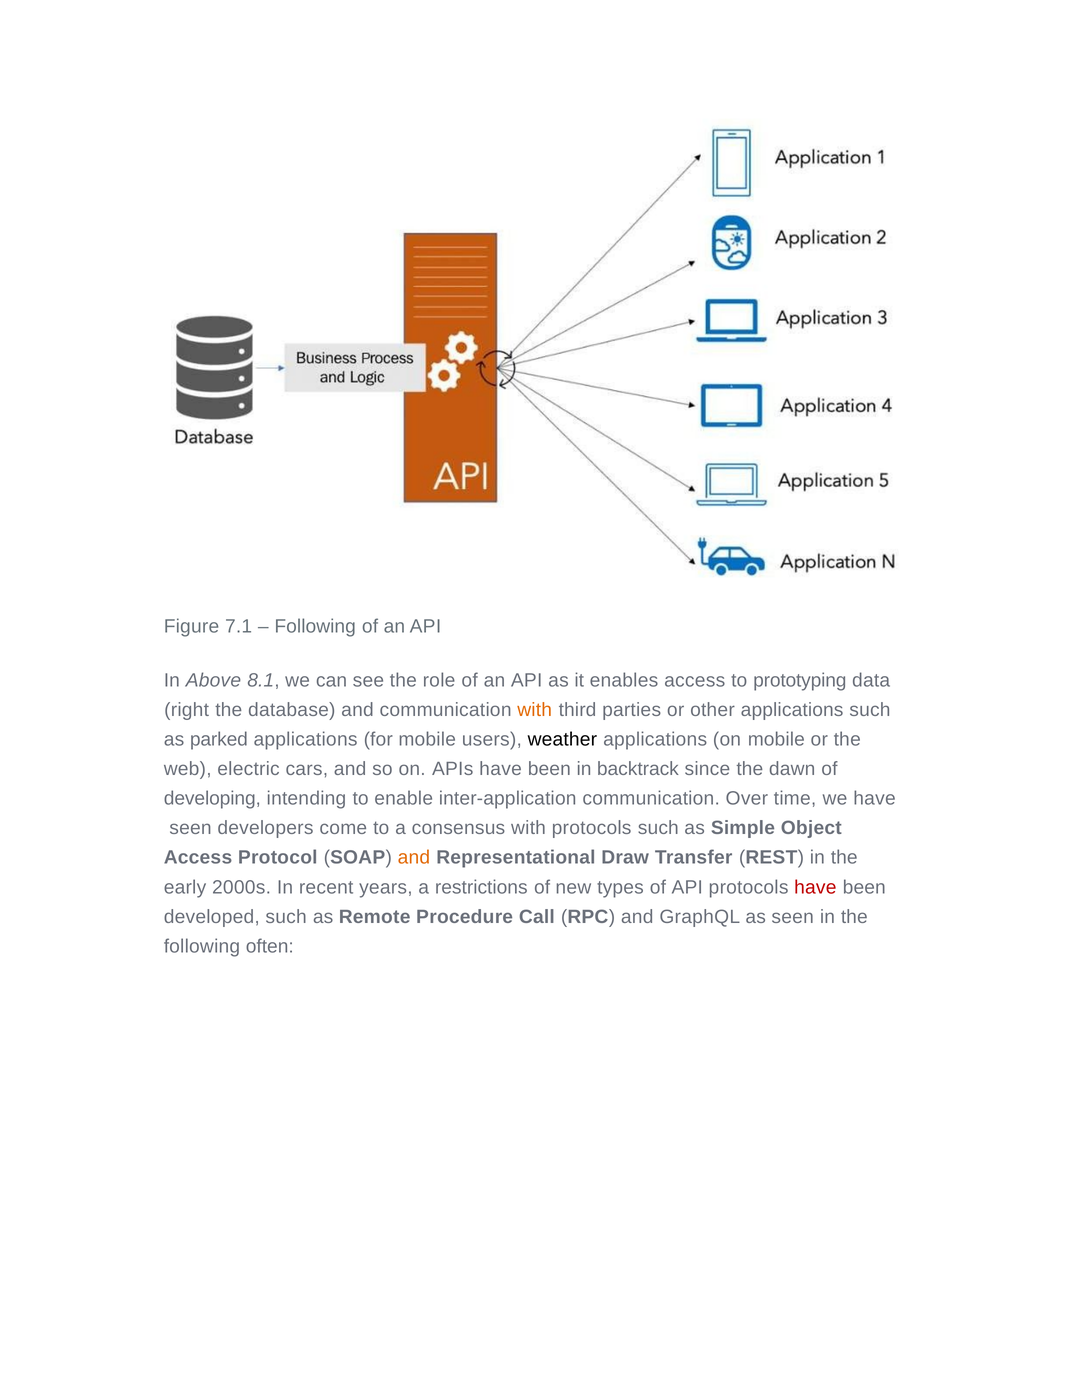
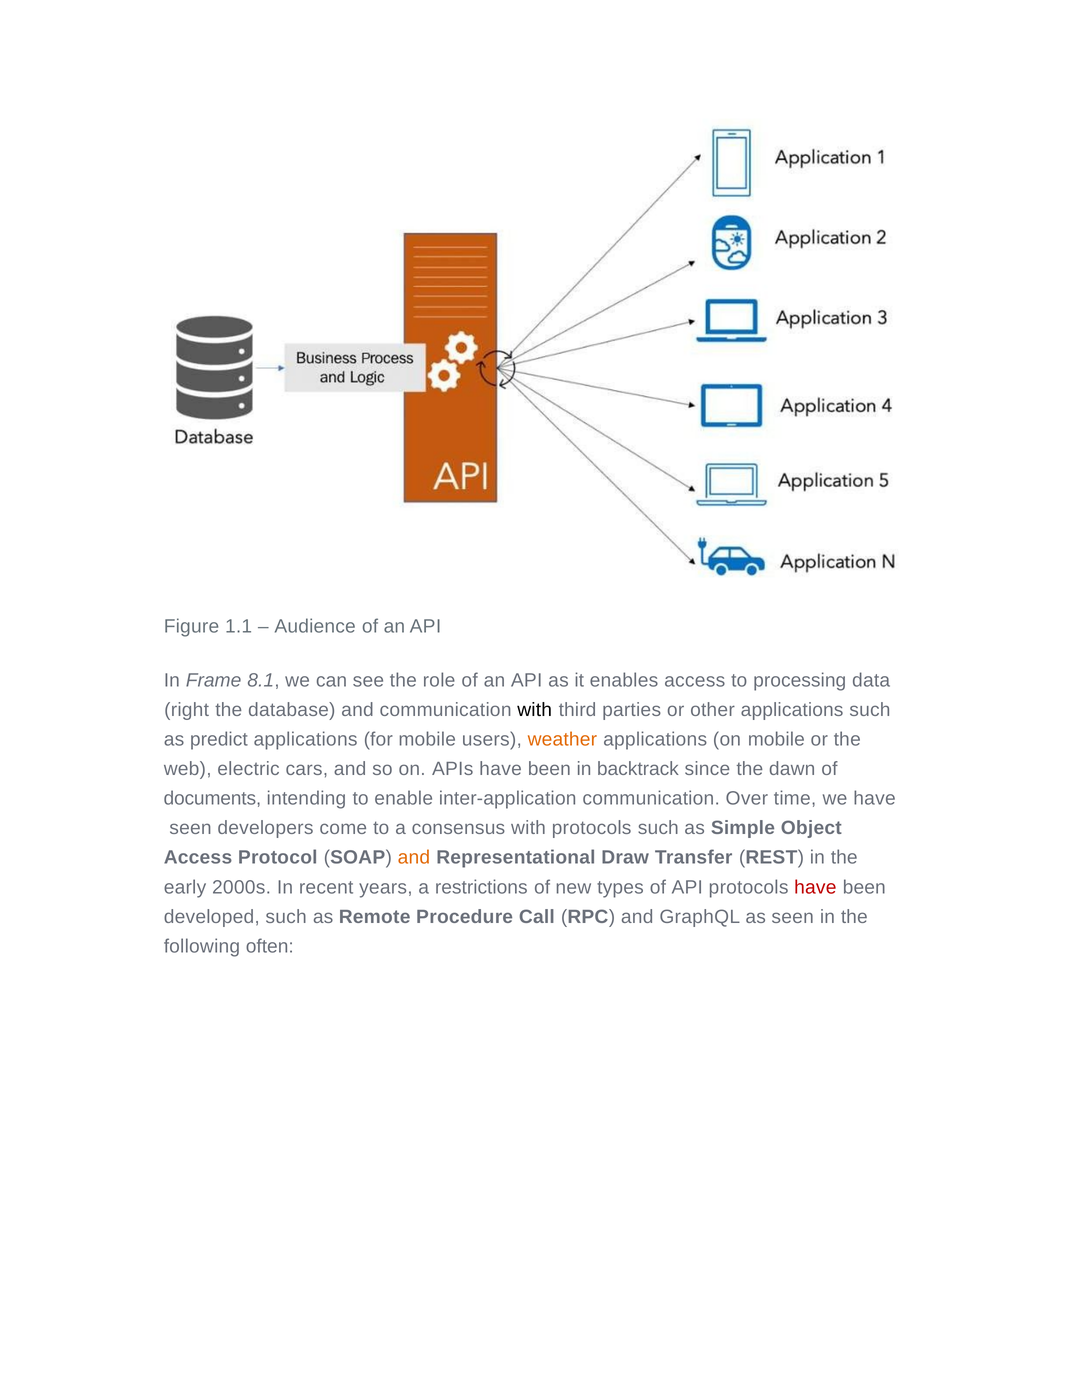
7.1: 7.1 -> 1.1
Following at (315, 627): Following -> Audience
Above: Above -> Frame
prototyping: prototyping -> processing
with at (535, 710) colour: orange -> black
parked: parked -> predict
weather colour: black -> orange
developing: developing -> documents
